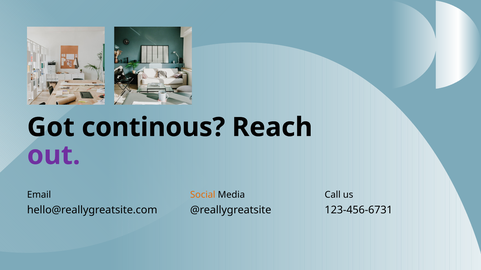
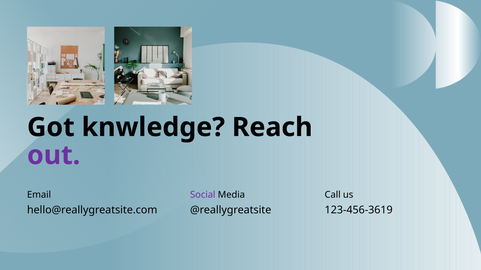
continous: continous -> knwledge
Social colour: orange -> purple
123-456-6731: 123-456-6731 -> 123-456-3619
